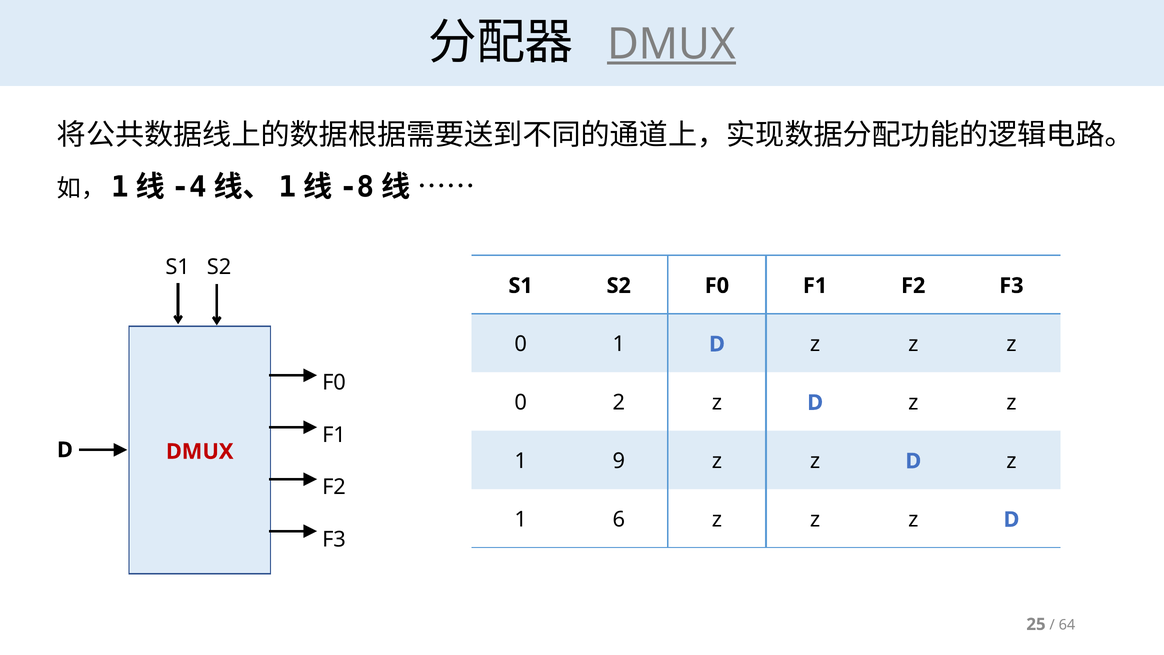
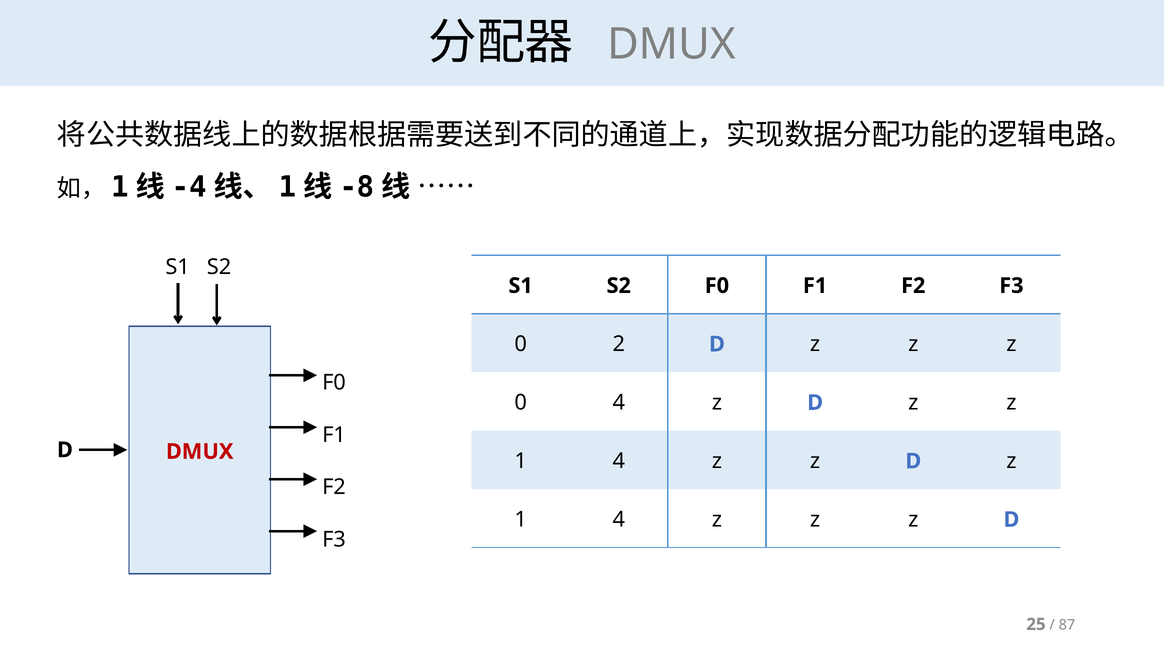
DMUX at (671, 44) underline: present -> none
0 1: 1 -> 2
0 2: 2 -> 4
9 at (619, 461): 9 -> 4
6 at (619, 519): 6 -> 4
64: 64 -> 87
